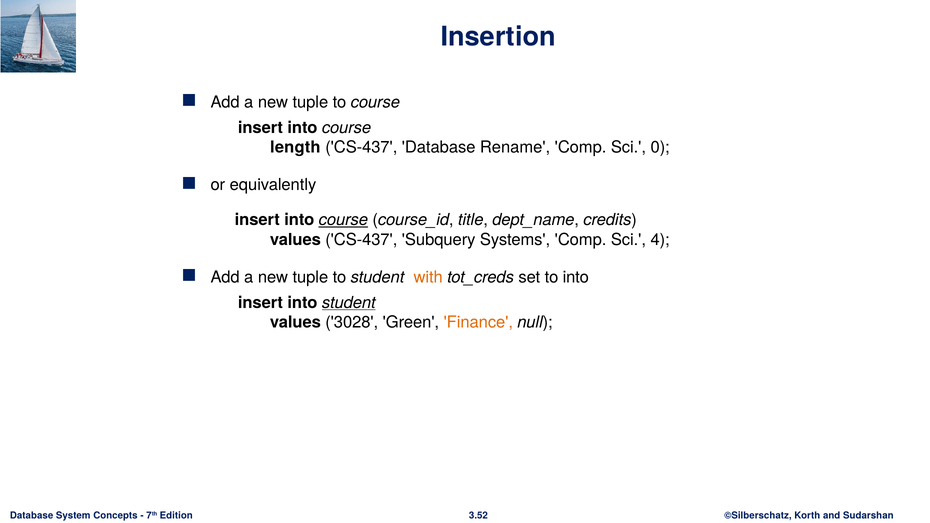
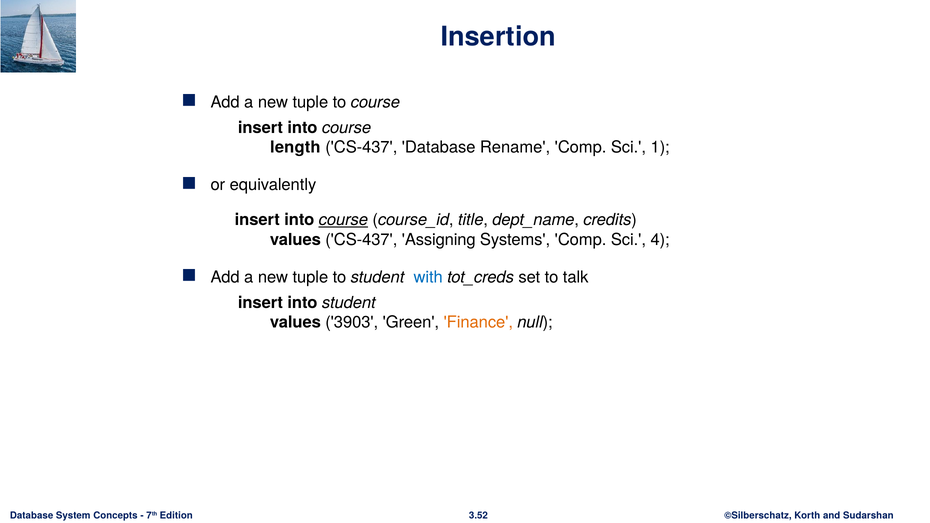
0: 0 -> 1
Subquery: Subquery -> Assigning
with colour: orange -> blue
to into: into -> talk
student at (349, 303) underline: present -> none
3028: 3028 -> 3903
